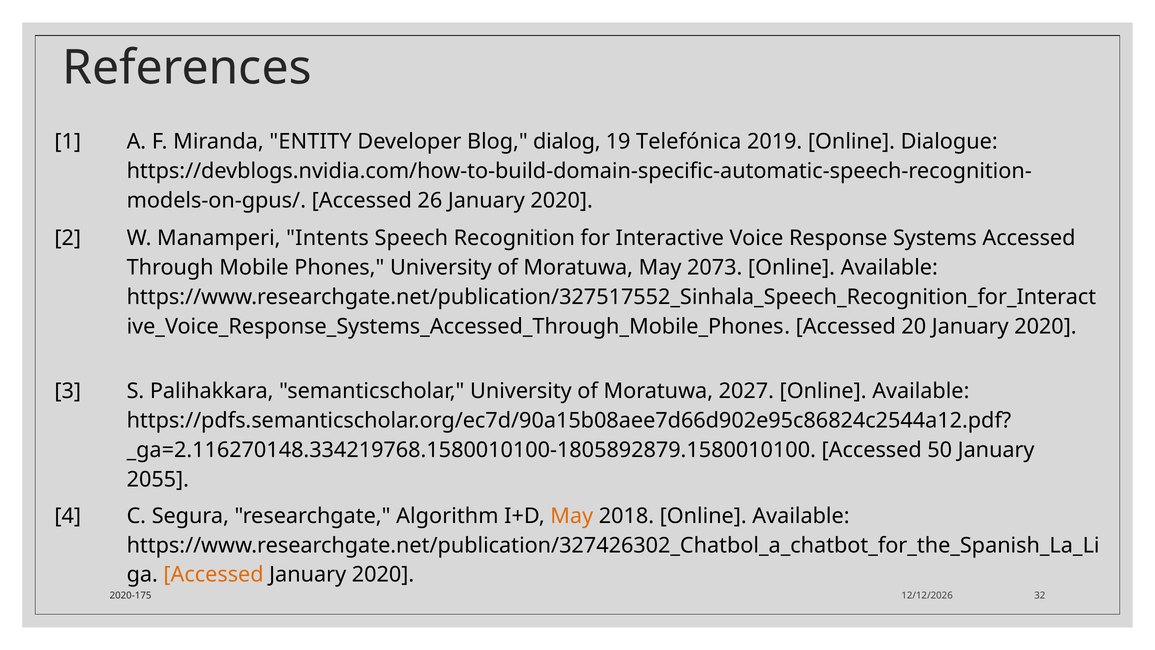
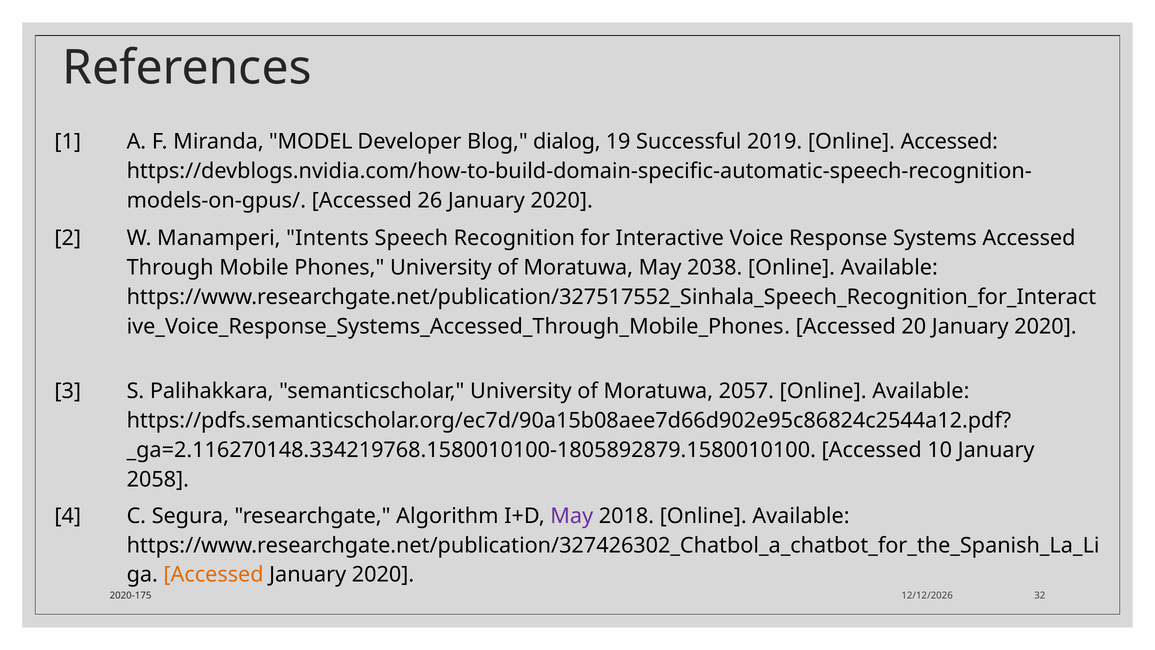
ENTITY: ENTITY -> MODEL
Telefónica: Telefónica -> Successful
Online Dialogue: Dialogue -> Accessed
2073: 2073 -> 2038
2027: 2027 -> 2057
50: 50 -> 10
2055: 2055 -> 2058
May at (572, 516) colour: orange -> purple
